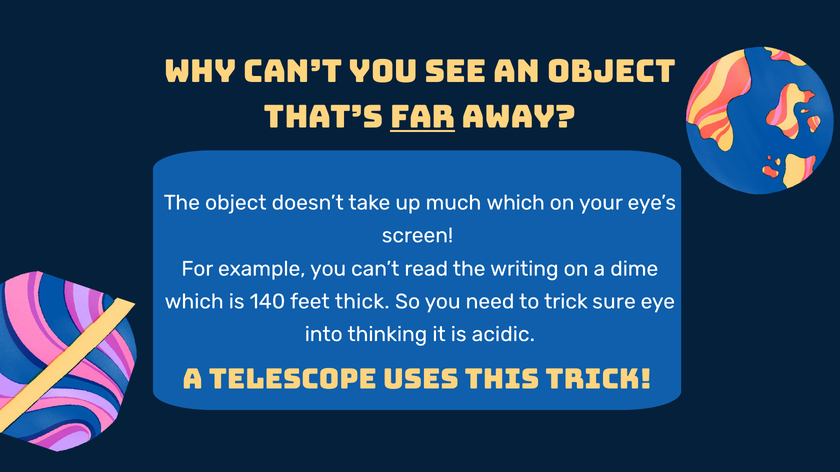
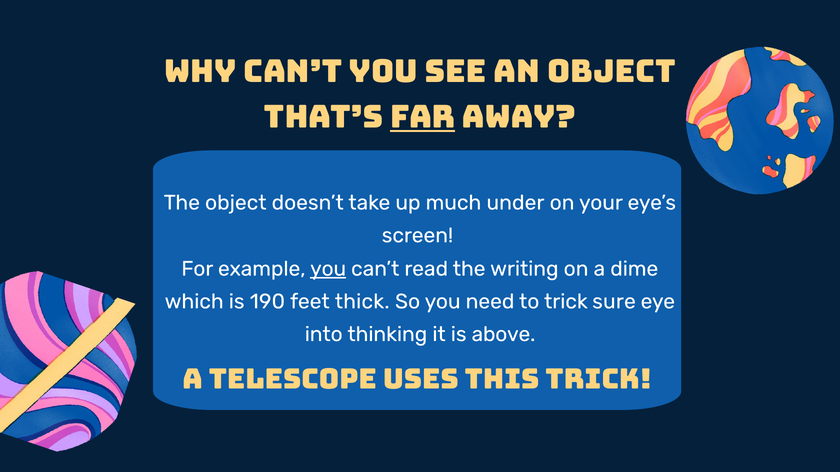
much which: which -> under
you at (328, 269) underline: none -> present
140: 140 -> 190
acidic: acidic -> above
